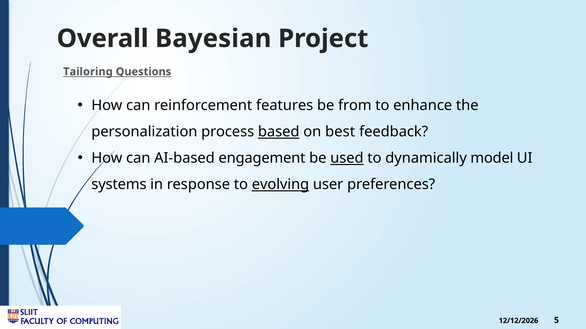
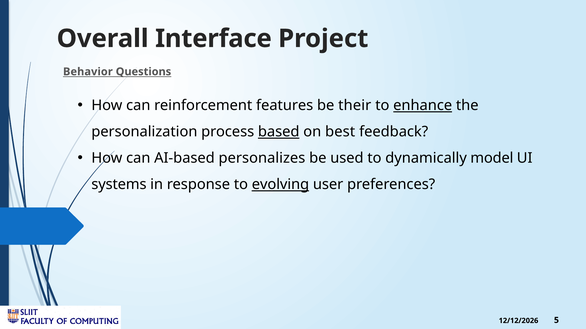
Bayesian: Bayesian -> Interface
Tailoring: Tailoring -> Behavior
from: from -> their
enhance underline: none -> present
engagement: engagement -> personalizes
used underline: present -> none
